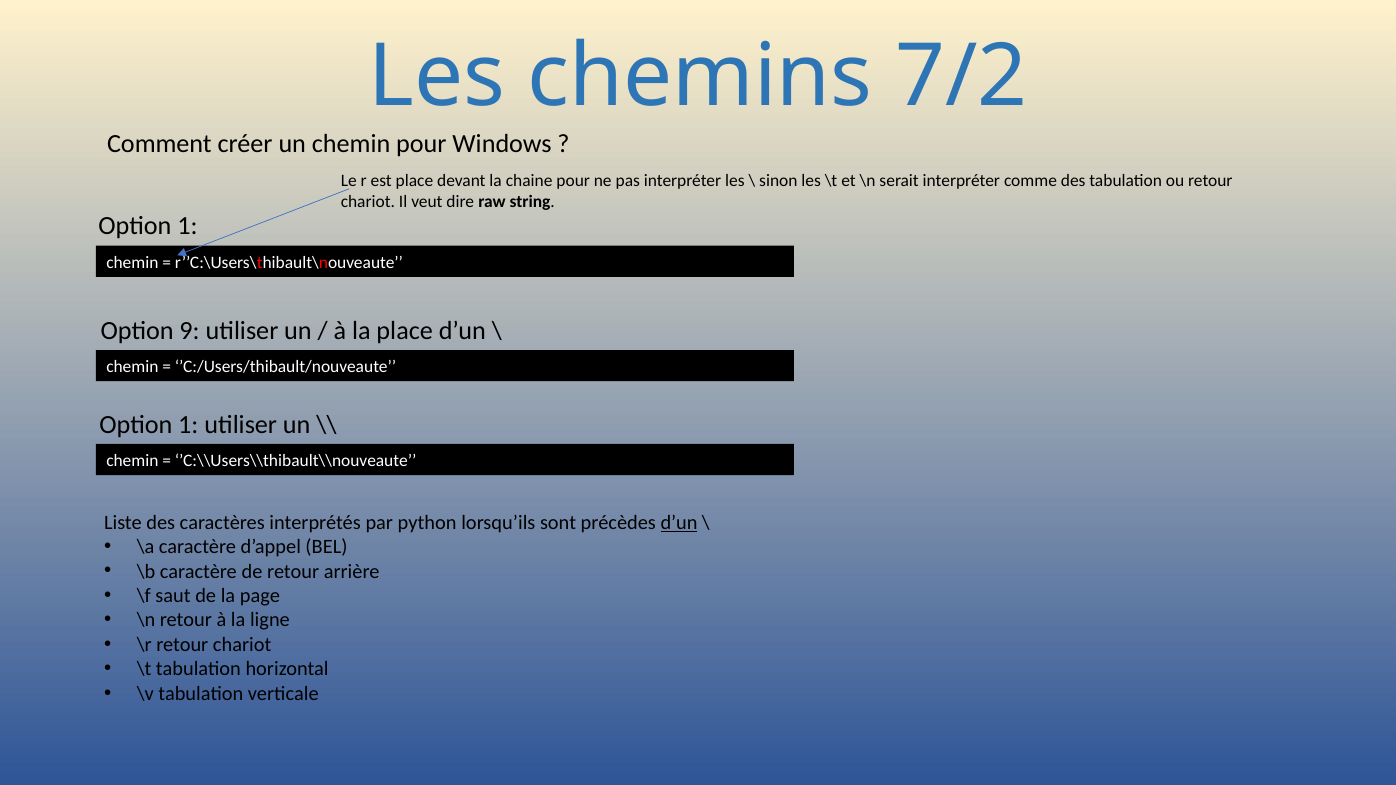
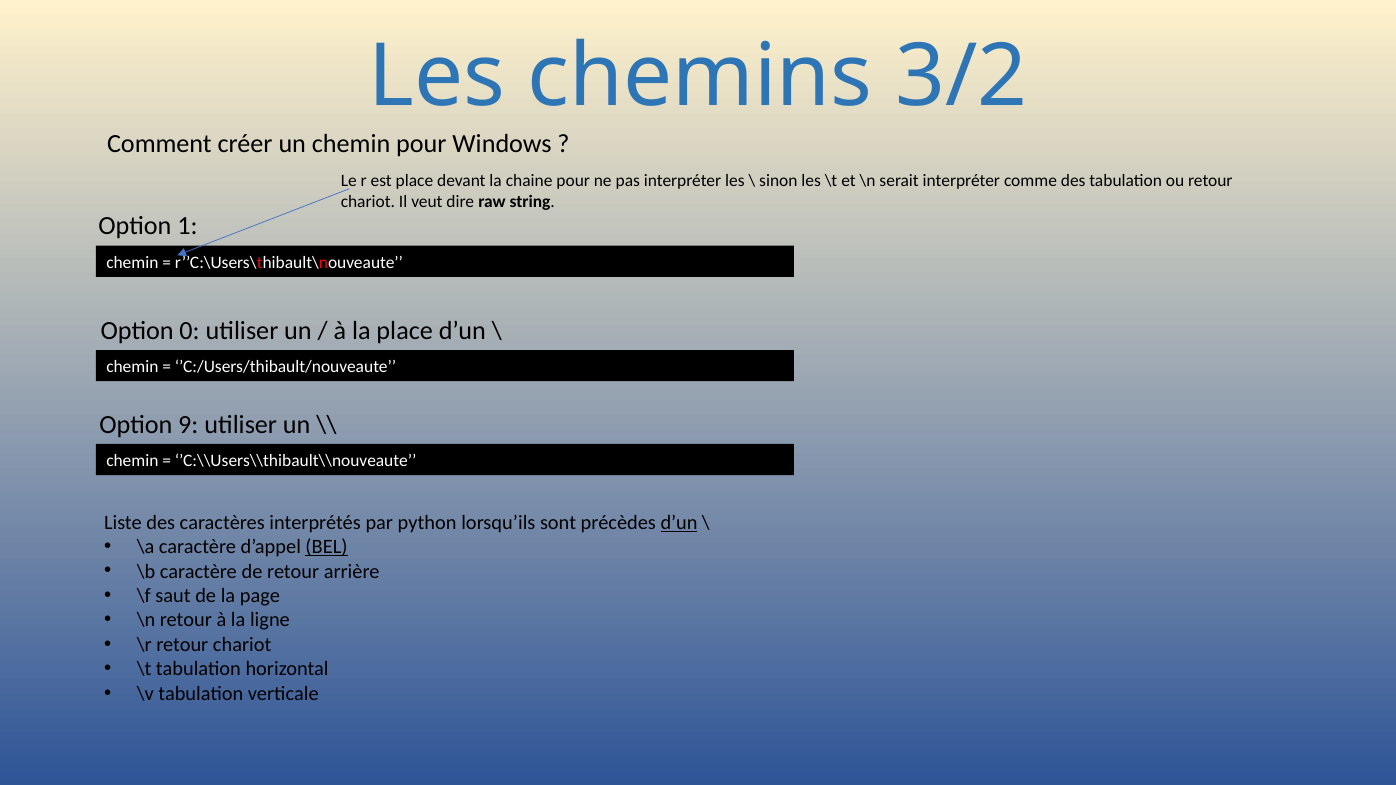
7/2: 7/2 -> 3/2
9: 9 -> 0
1 at (188, 425): 1 -> 9
BEL underline: none -> present
